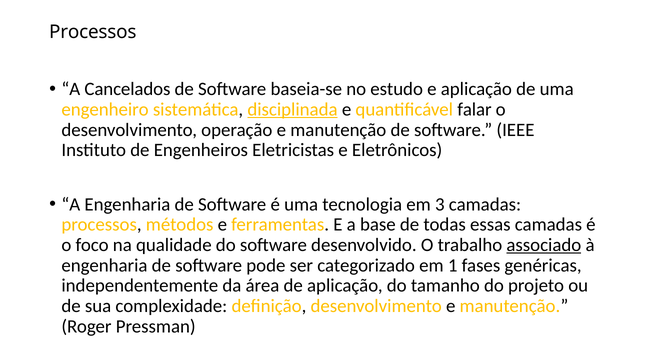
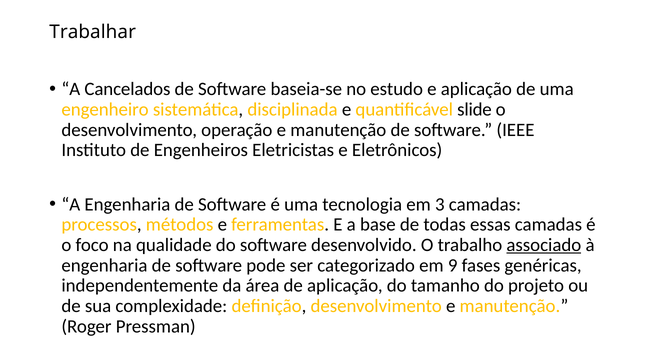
Processos at (93, 32): Processos -> Trabalhar
disciplinada underline: present -> none
falar: falar -> slide
1: 1 -> 9
